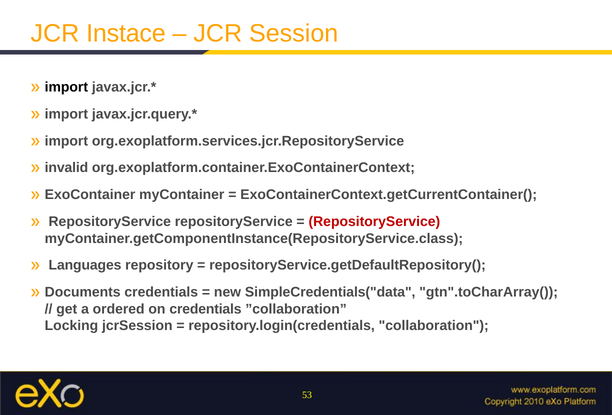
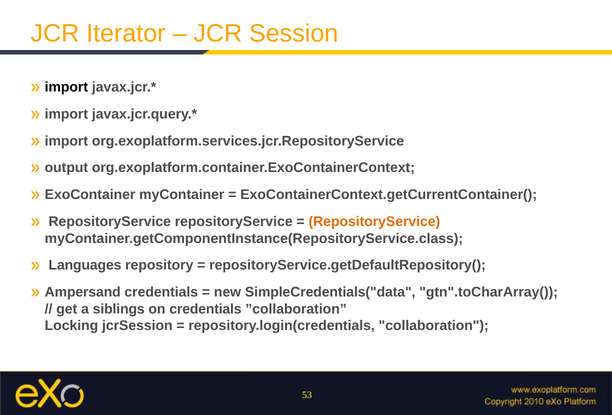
Instace: Instace -> Iterator
invalid: invalid -> output
RepositoryService at (374, 221) colour: red -> orange
Documents: Documents -> Ampersand
ordered: ordered -> siblings
